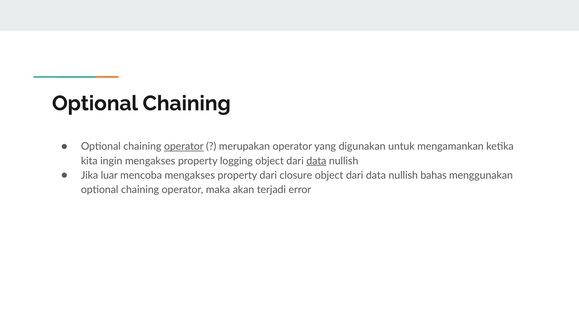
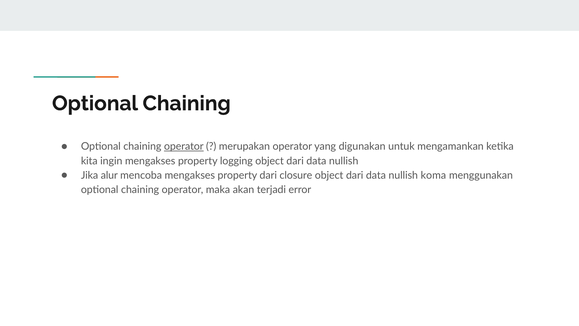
data at (316, 161) underline: present -> none
luar: luar -> alur
bahas: bahas -> koma
